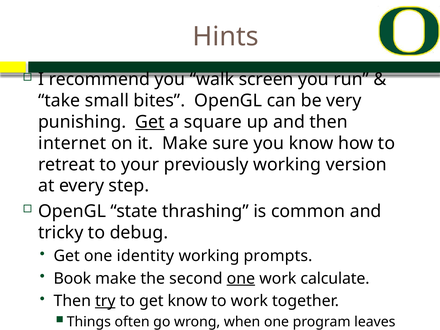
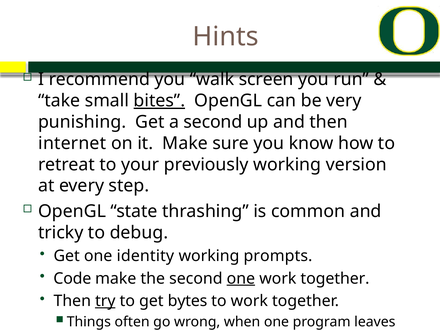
bites underline: none -> present
Get at (150, 122) underline: present -> none
a square: square -> second
Book: Book -> Code
calculate at (335, 278): calculate -> together
get know: know -> bytes
